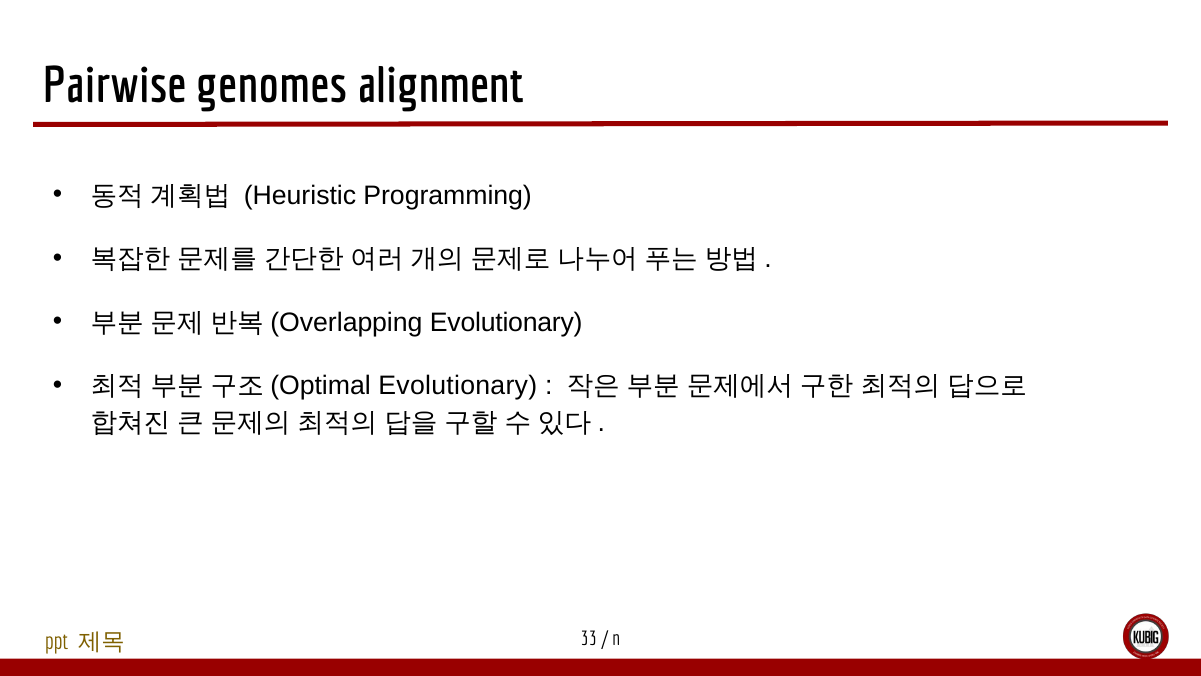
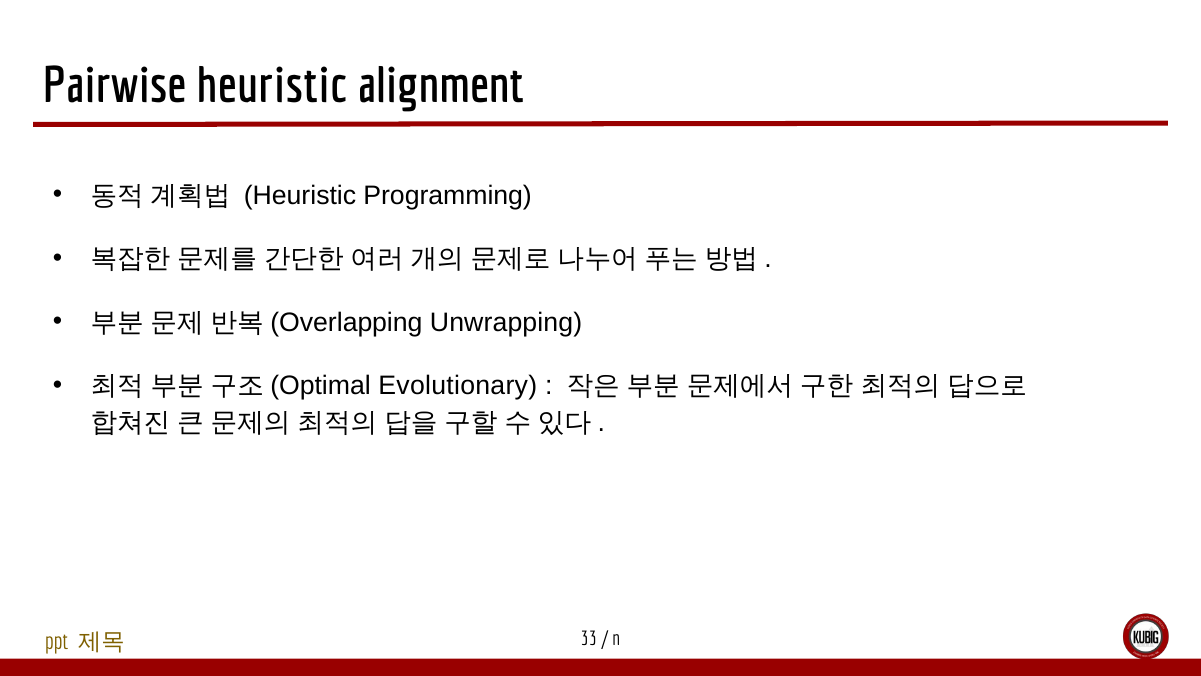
Pairwise genomes: genomes -> heuristic
Evolutionary at (506, 322): Evolutionary -> Unwrapping
